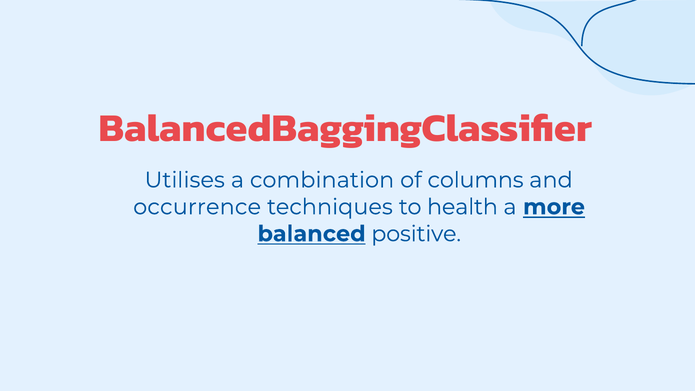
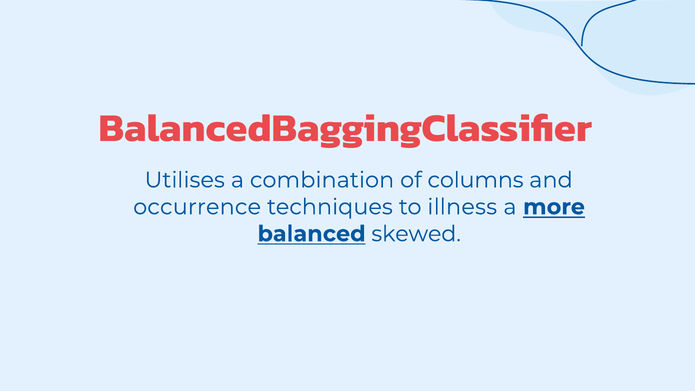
health: health -> illness
positive: positive -> skewed
